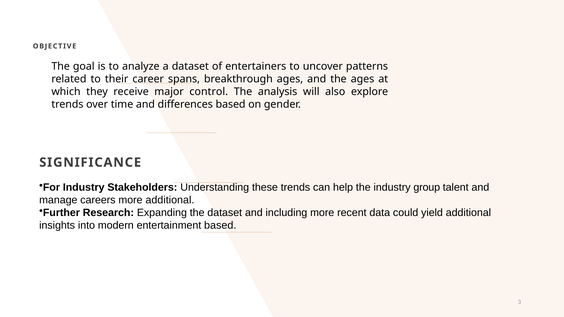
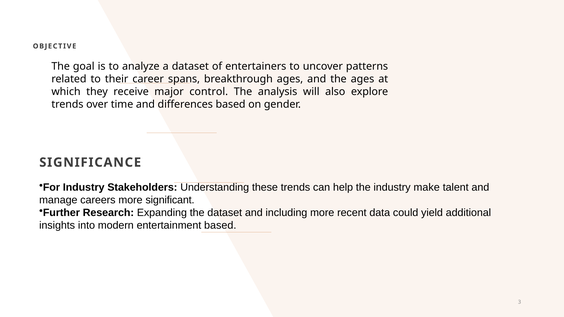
group: group -> make
more additional: additional -> significant
